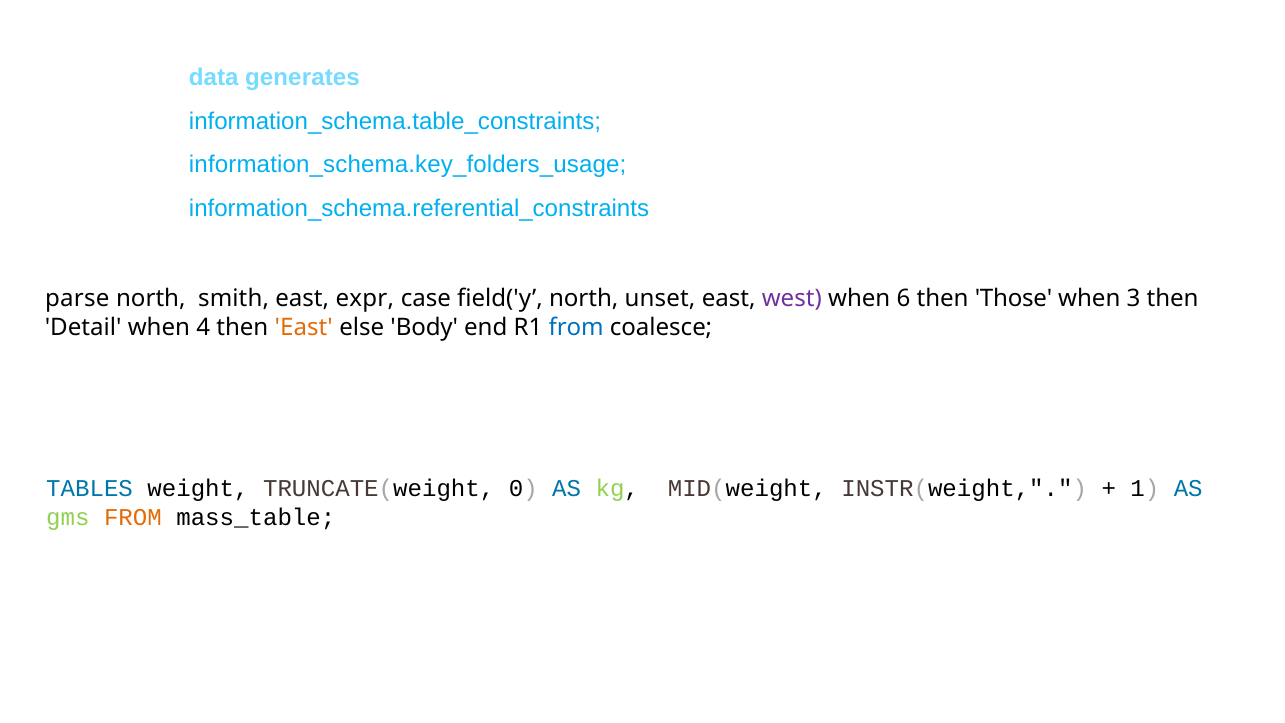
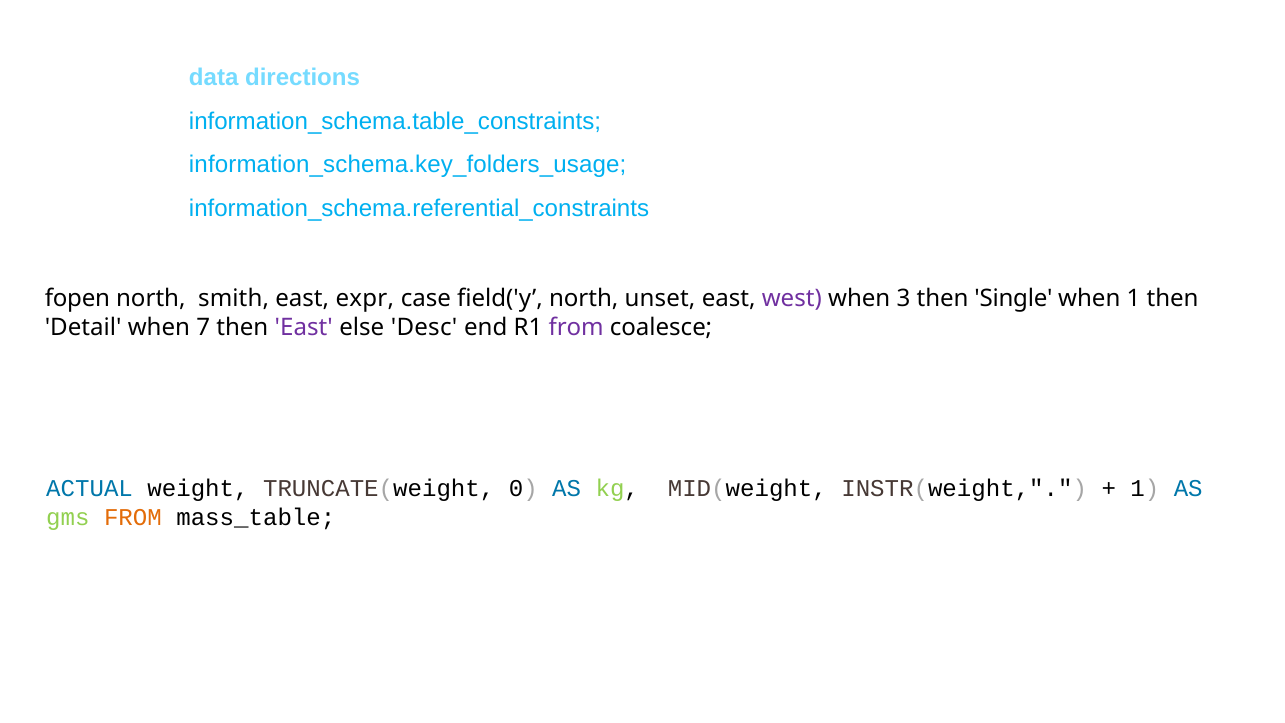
generates: generates -> directions
parse: parse -> fopen
6: 6 -> 3
Those: Those -> Single
when 3: 3 -> 1
4: 4 -> 7
East at (304, 328) colour: orange -> purple
Body: Body -> Desc
from at (576, 328) colour: blue -> purple
TABLES: TABLES -> ACTUAL
